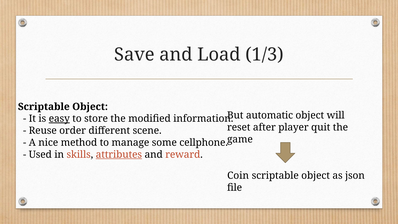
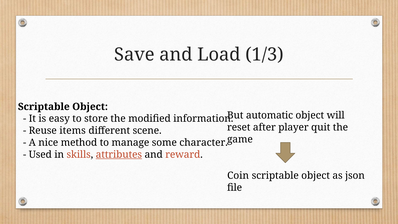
easy underline: present -> none
order: order -> items
cellphone: cellphone -> character
